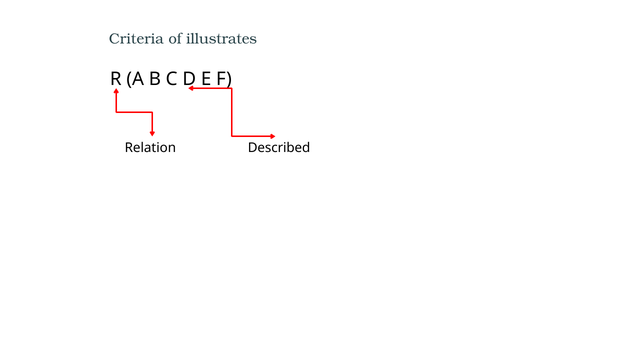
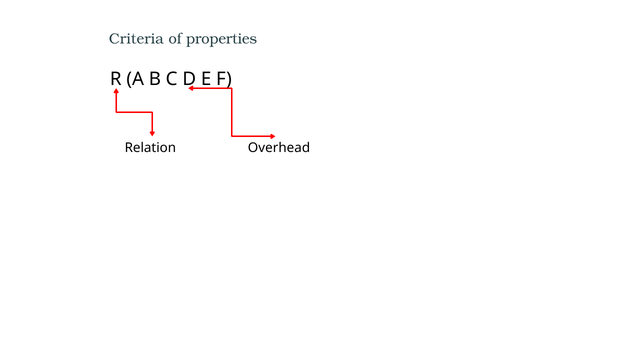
illustrates: illustrates -> properties
Described: Described -> Overhead
